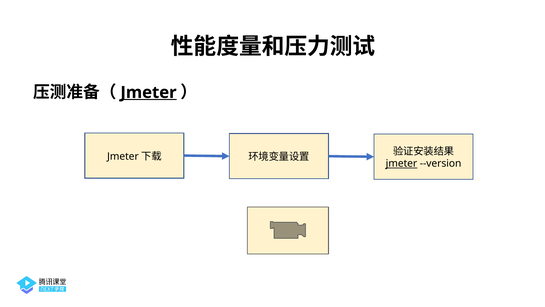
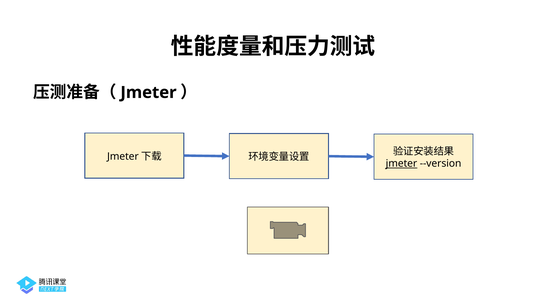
Jmeter at (148, 92) underline: present -> none
